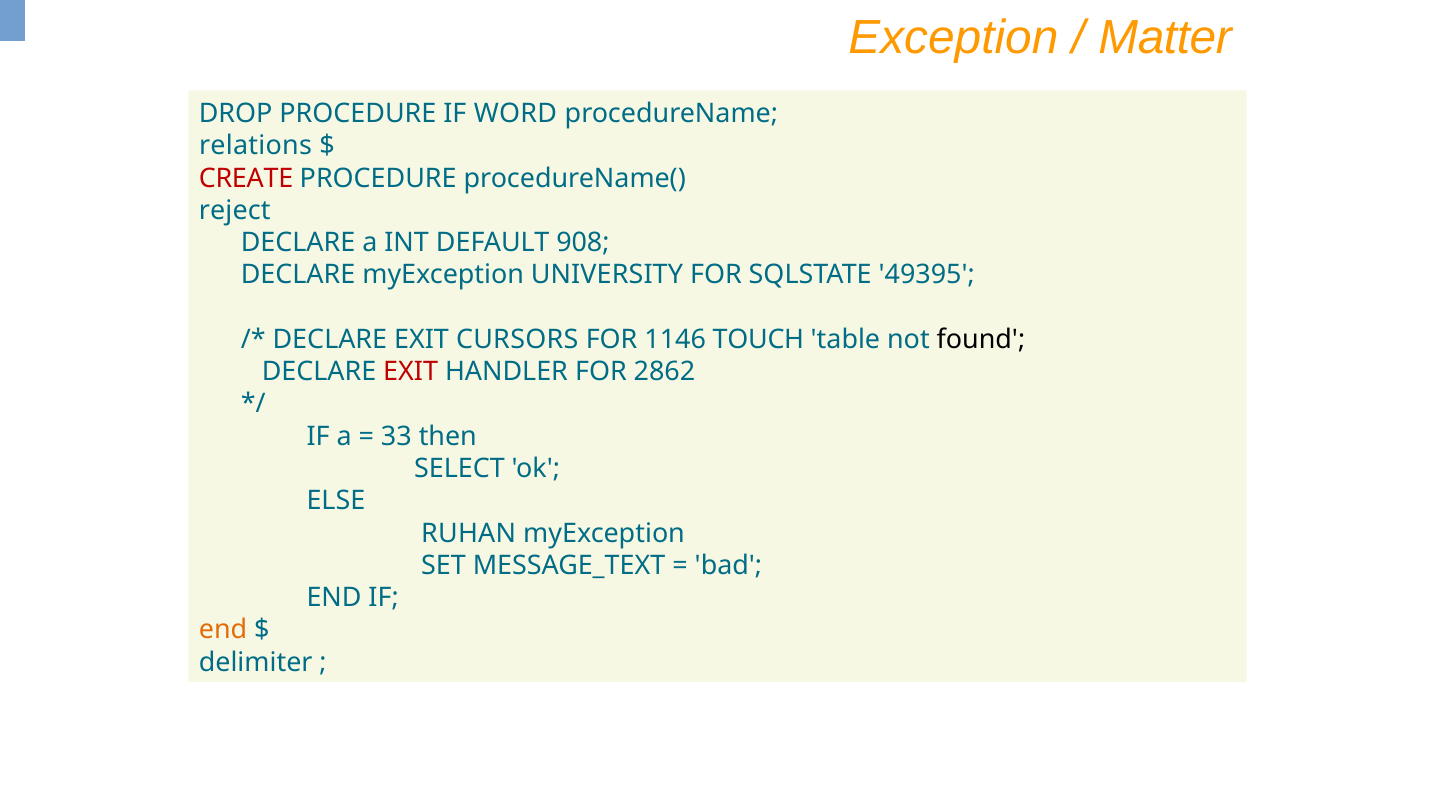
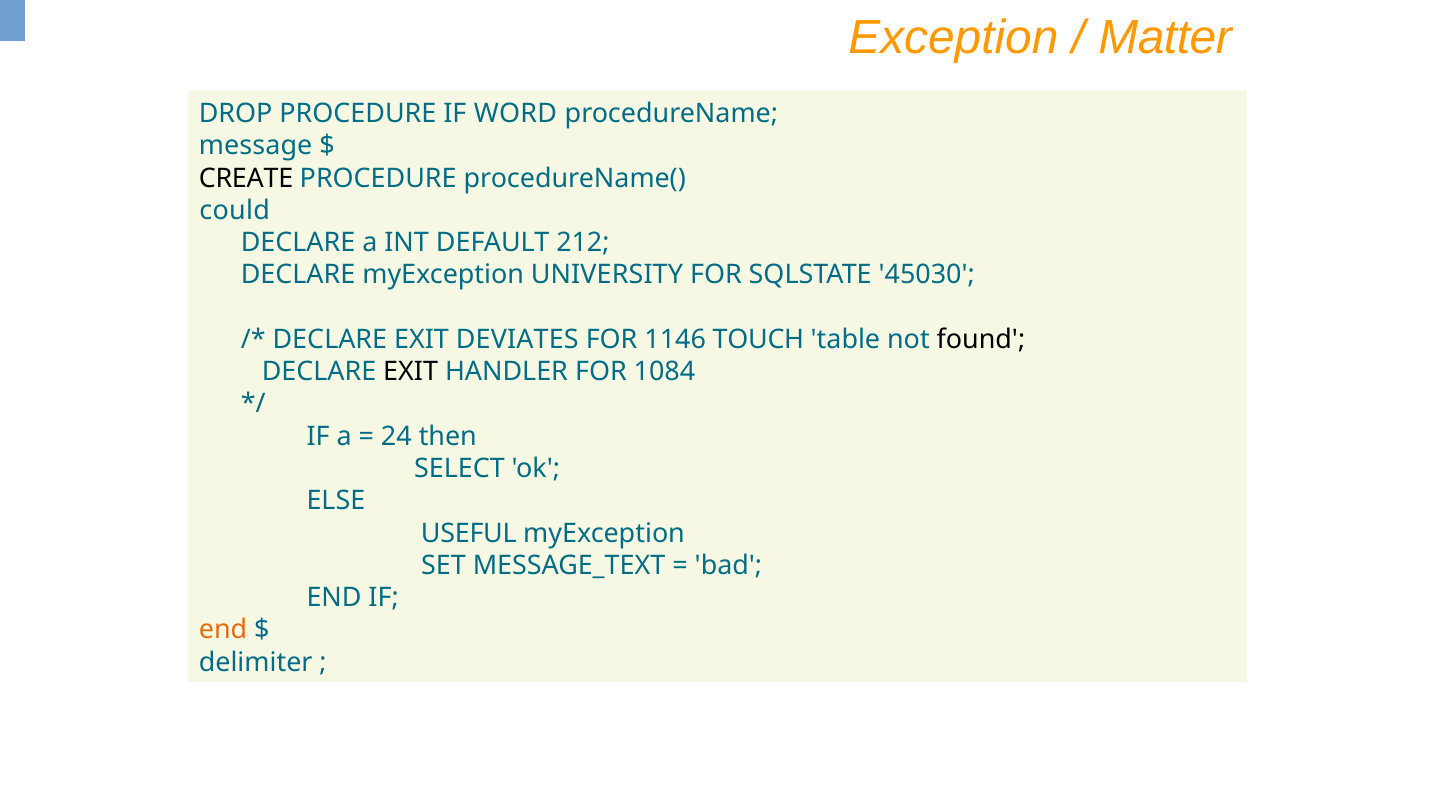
relations: relations -> message
CREATE colour: red -> black
reject: reject -> could
908: 908 -> 212
49395: 49395 -> 45030
CURSORS: CURSORS -> DEVIATES
EXIT at (411, 372) colour: red -> black
2862: 2862 -> 1084
33: 33 -> 24
RUHAN: RUHAN -> USEFUL
